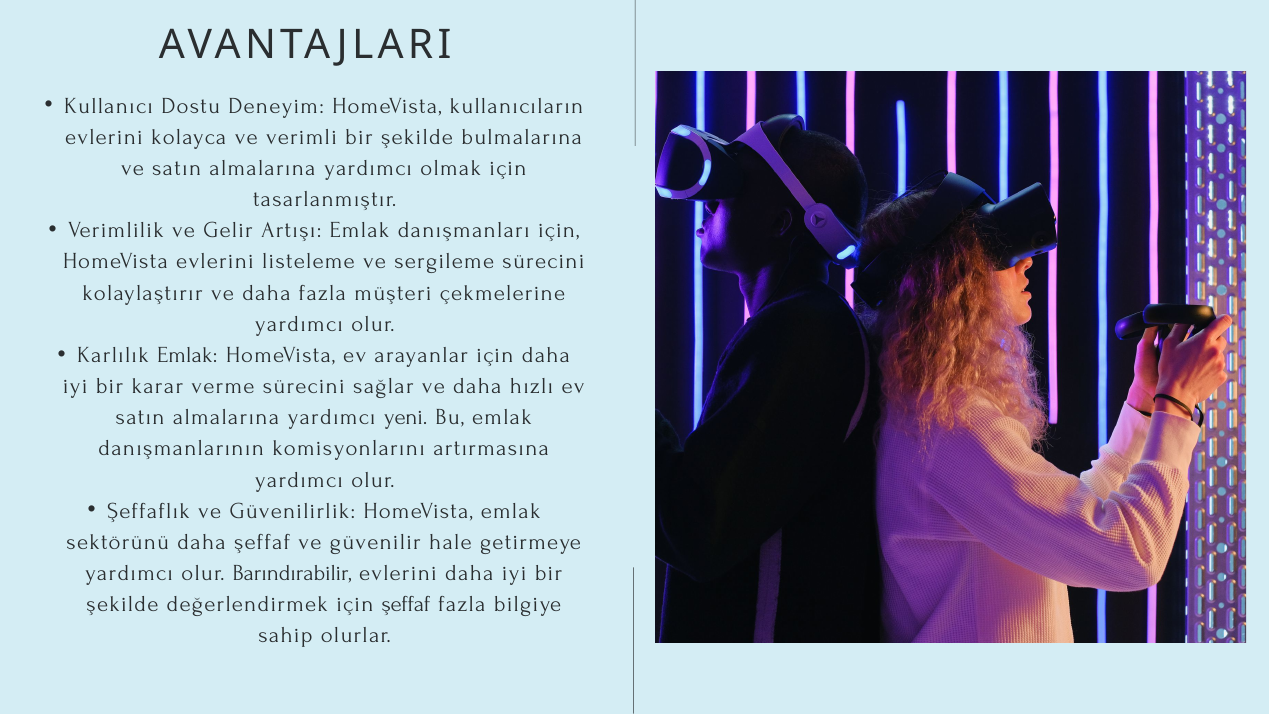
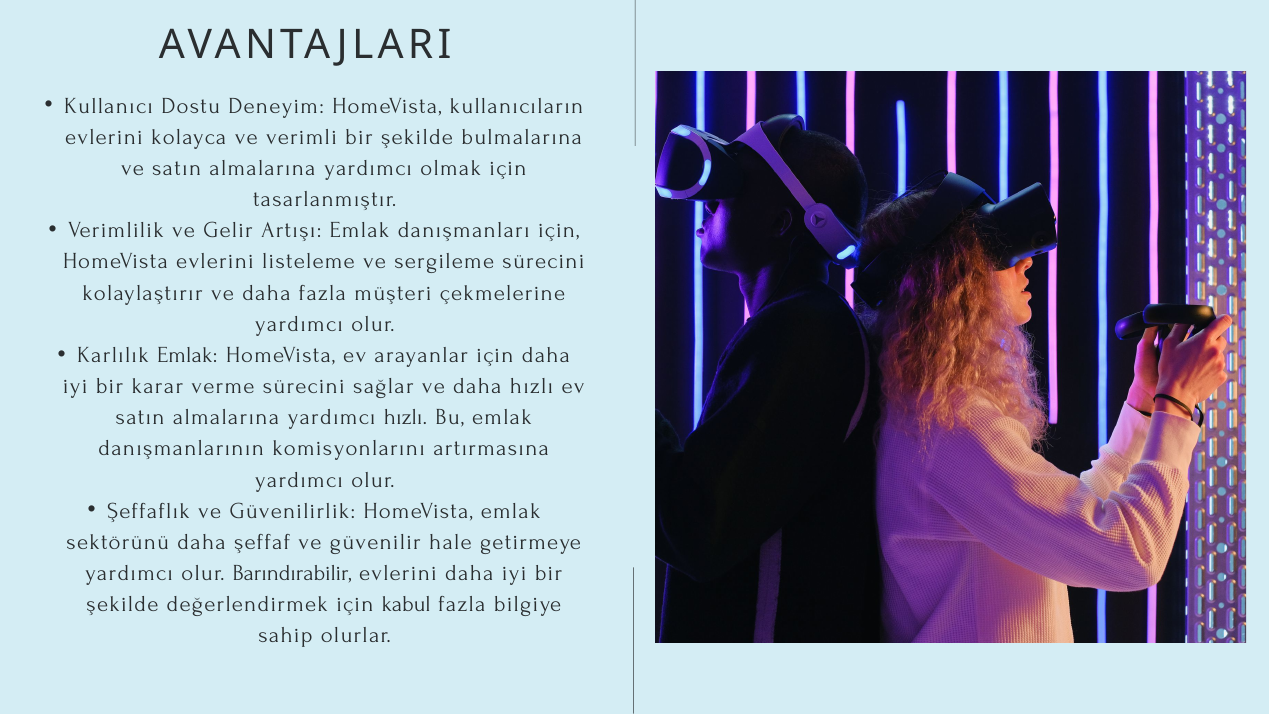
yardımcı yeni: yeni -> hızlı
için şeffaf: şeffaf -> kabul
